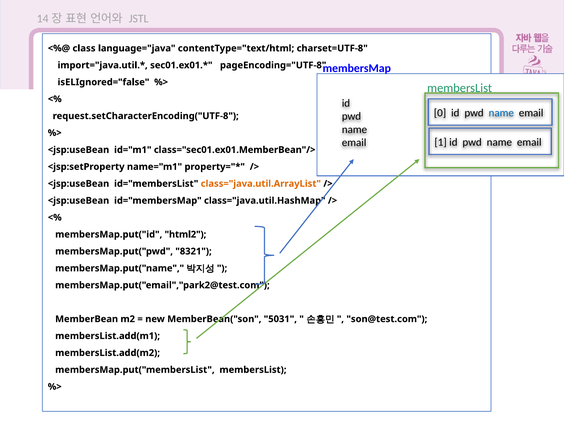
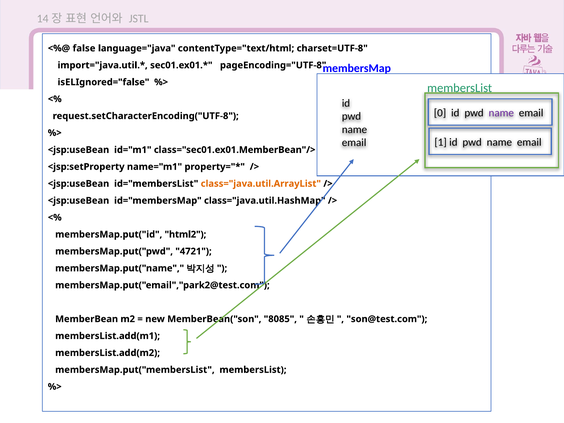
class: class -> false
name at (501, 113) colour: blue -> purple
8321: 8321 -> 4721
5031: 5031 -> 8085
